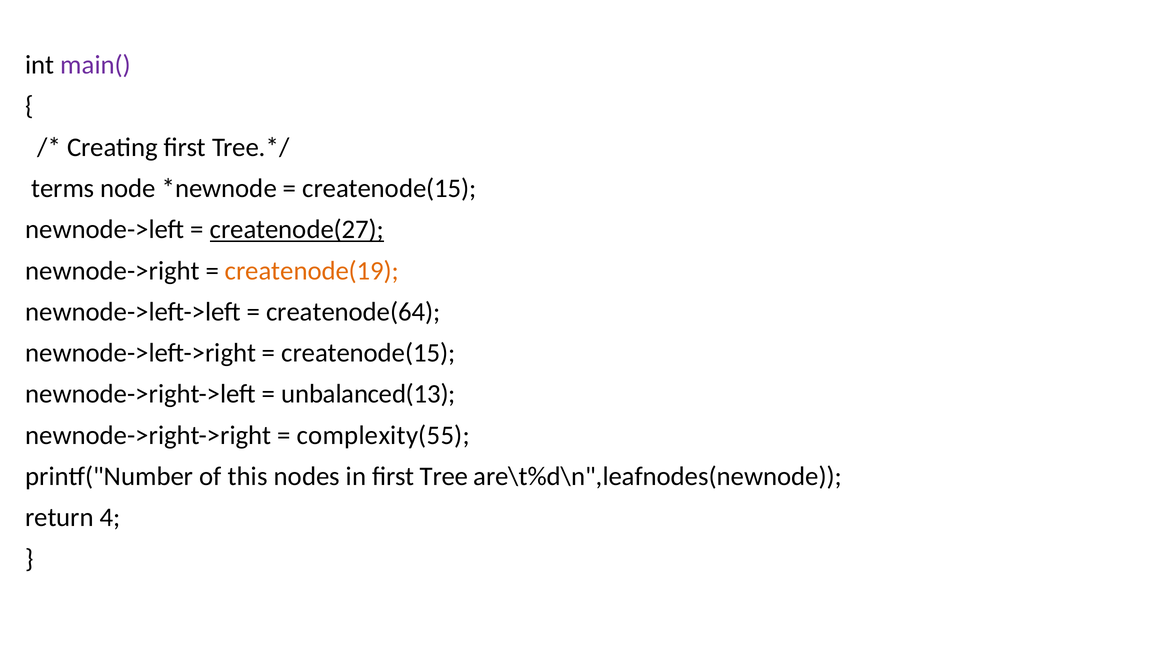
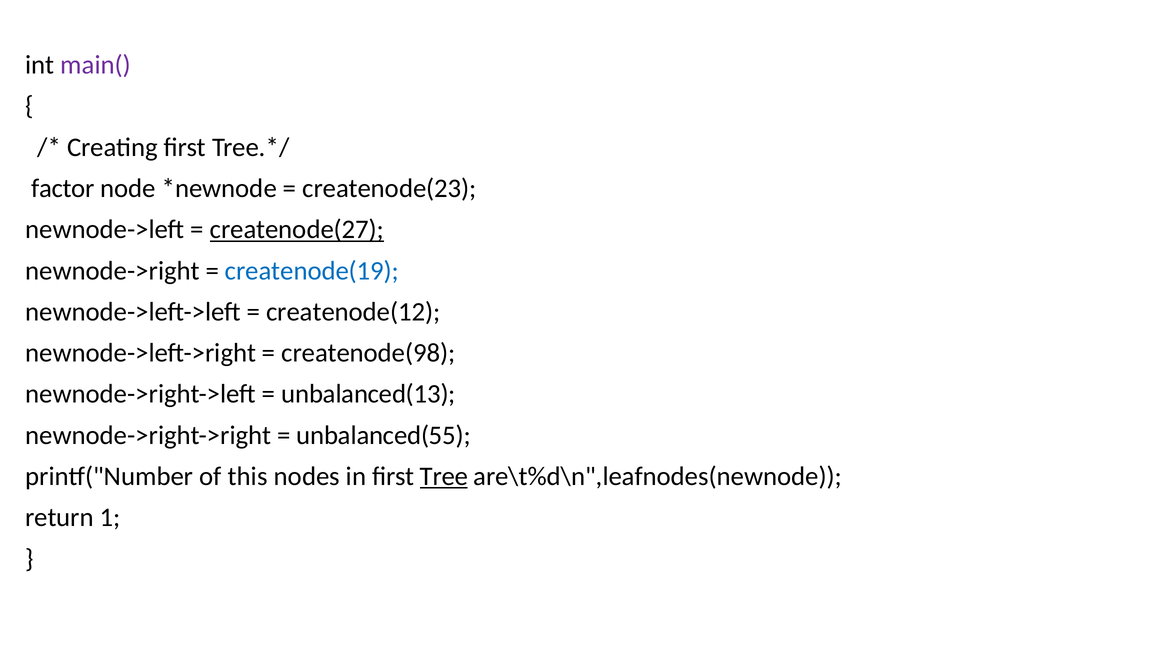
terms: terms -> factor
createnode(15 at (389, 188): createnode(15 -> createnode(23
createnode(19 colour: orange -> blue
createnode(64: createnode(64 -> createnode(12
createnode(15 at (368, 353): createnode(15 -> createnode(98
complexity(55: complexity(55 -> unbalanced(55
Tree underline: none -> present
4: 4 -> 1
